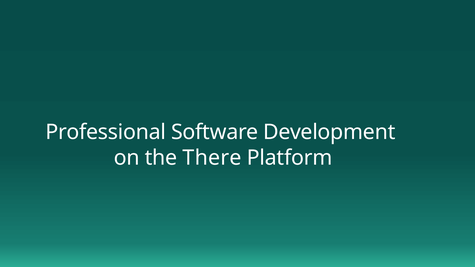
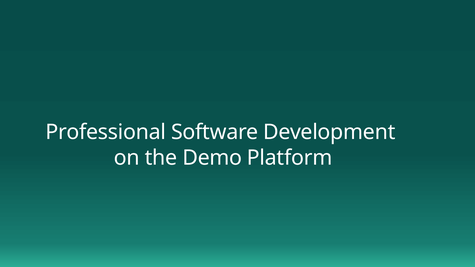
There: There -> Demo
